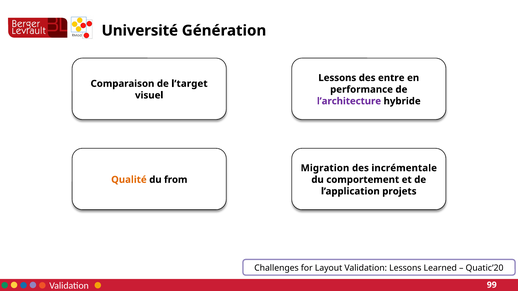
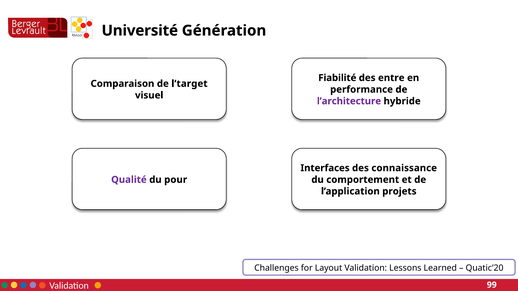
Lessons at (337, 78): Lessons -> Fiabilité
Migration: Migration -> Interfaces
incrémentale: incrémentale -> connaissance
Qualité colour: orange -> purple
from: from -> pour
